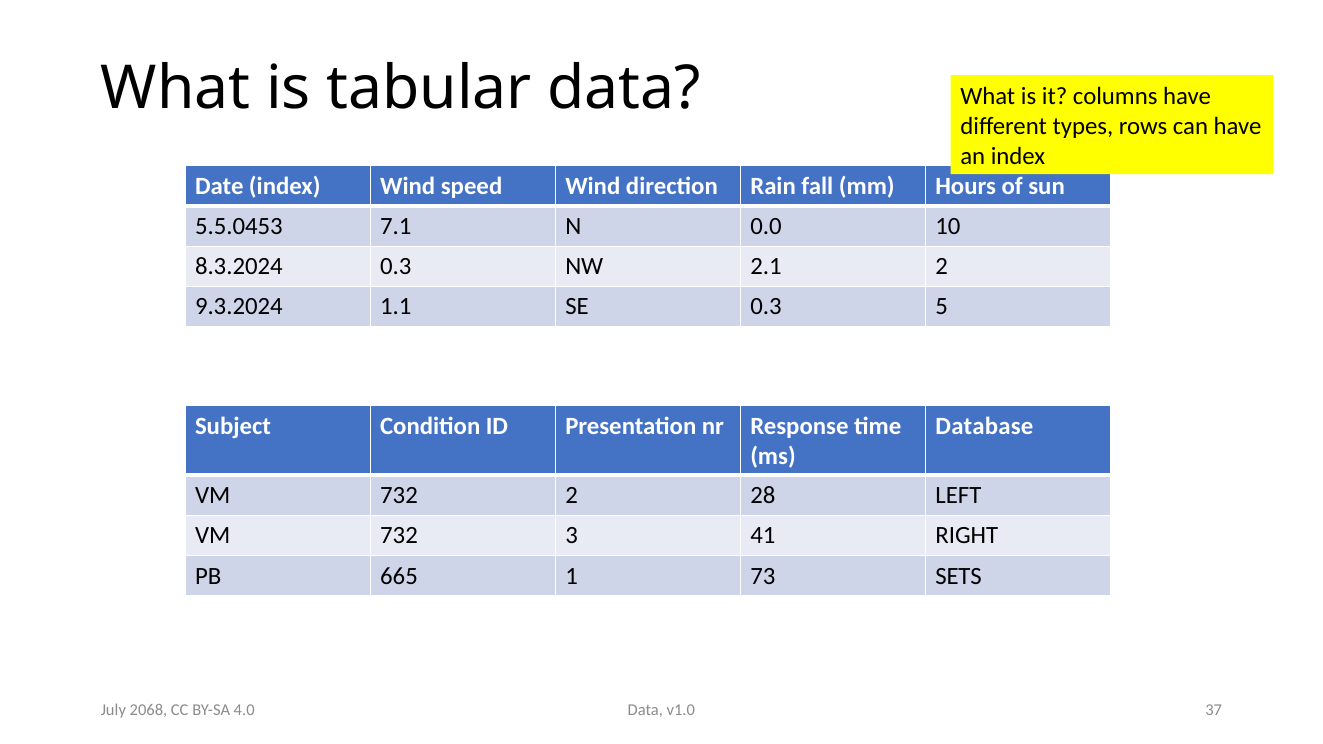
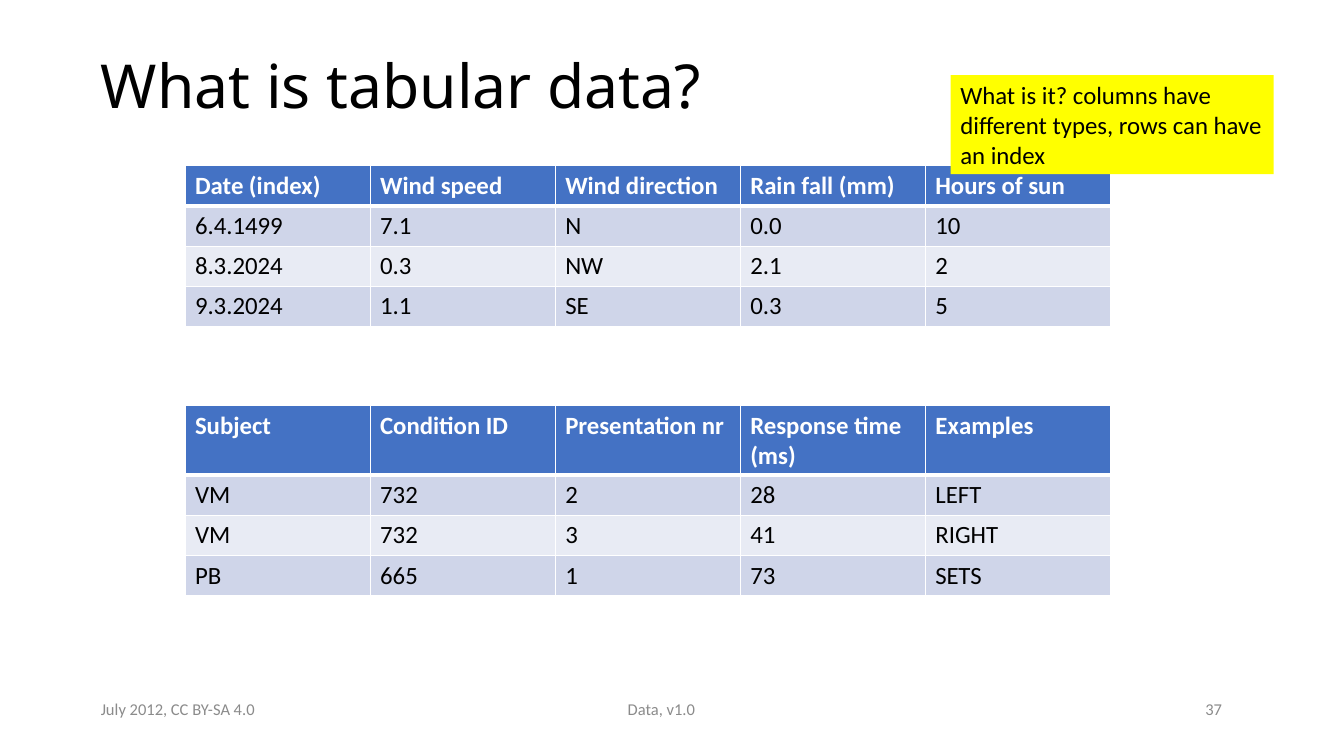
5.5.0453: 5.5.0453 -> 6.4.1499
Database: Database -> Examples
2068: 2068 -> 2012
